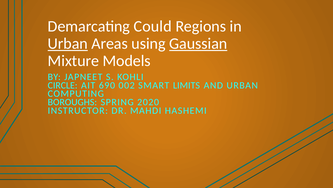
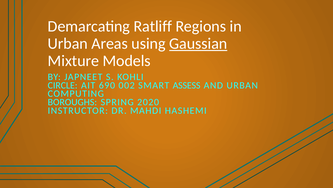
Could: Could -> Ratliff
Urban at (68, 43) underline: present -> none
LIMITS: LIMITS -> ASSESS
